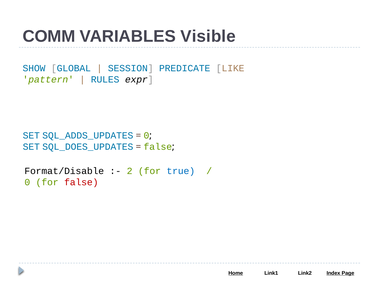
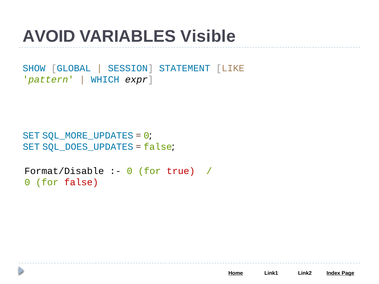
COMM: COMM -> AVOID
PREDICATE: PREDICATE -> STATEMENT
RULES: RULES -> WHICH
SQL_ADDS_UPDATES: SQL_ADDS_UPDATES -> SQL_MORE_UPDATES
2 at (130, 171): 2 -> 0
true colour: blue -> red
